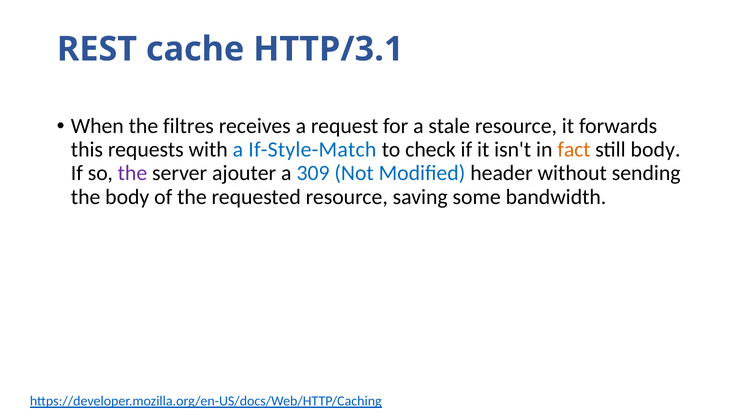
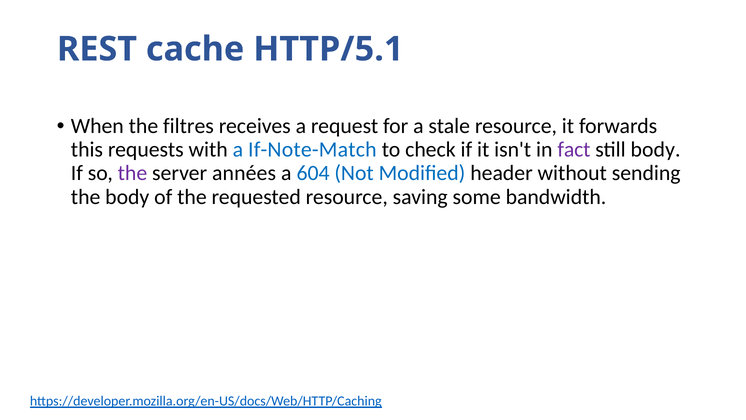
HTTP/3.1: HTTP/3.1 -> HTTP/5.1
If-Style-Match: If-Style-Match -> If-Note-Match
fact colour: orange -> purple
ajouter: ajouter -> années
309: 309 -> 604
